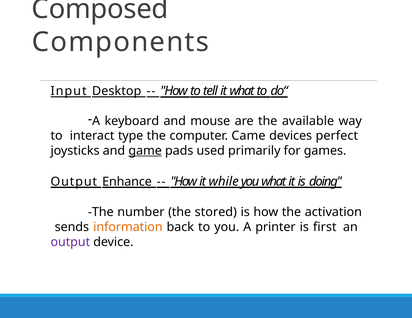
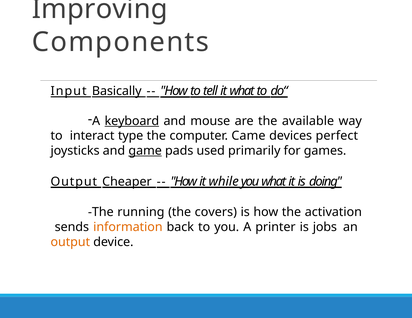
Composed: Composed -> Improving
Desktop: Desktop -> Basically
keyboard underline: none -> present
Enhance: Enhance -> Cheaper
number: number -> running
stored: stored -> covers
first: first -> jobs
output at (70, 242) colour: purple -> orange
